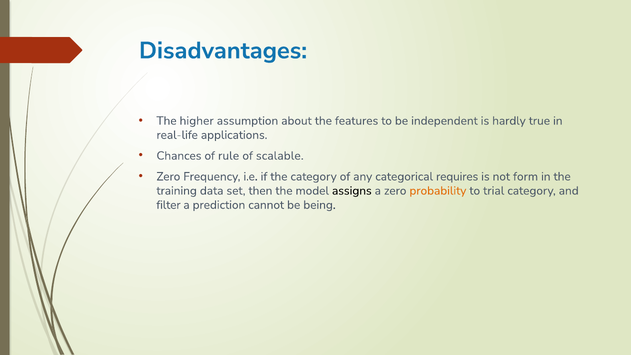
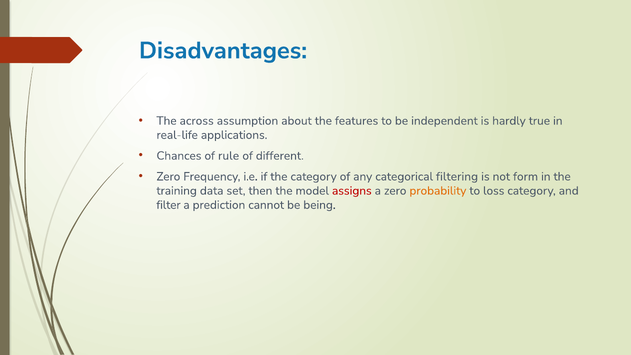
higher: higher -> across
scalable: scalable -> different
requires: requires -> filtering
assigns colour: black -> red
trial: trial -> loss
